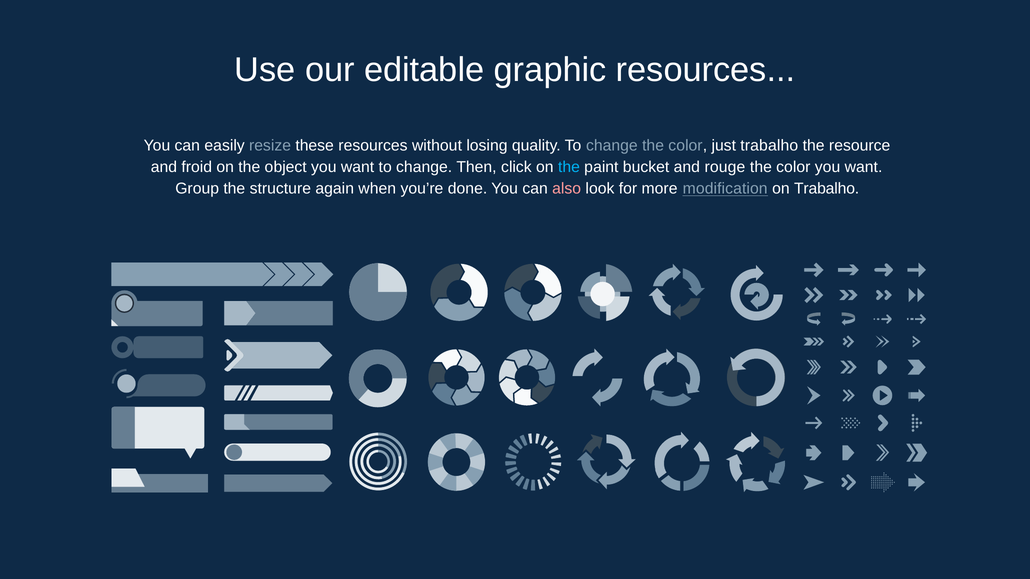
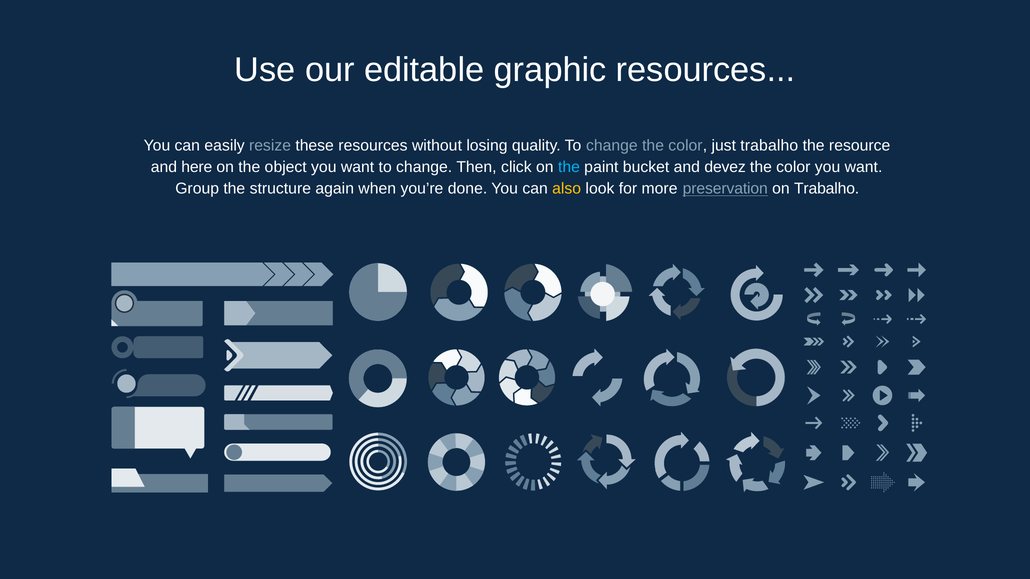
froid: froid -> here
rouge: rouge -> devez
also colour: pink -> yellow
modification: modification -> preservation
